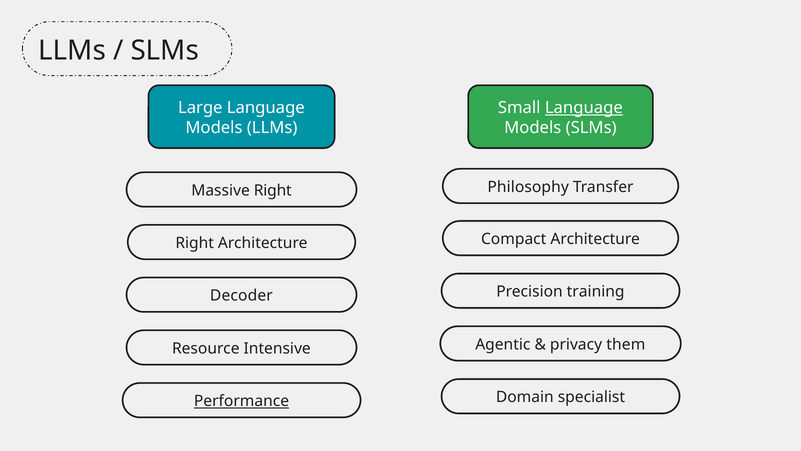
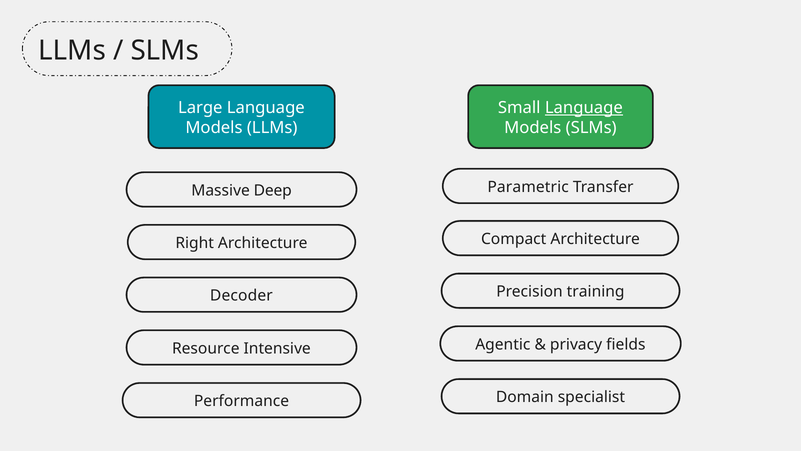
Philosophy: Philosophy -> Parametric
Massive Right: Right -> Deep
them: them -> fields
Performance underline: present -> none
